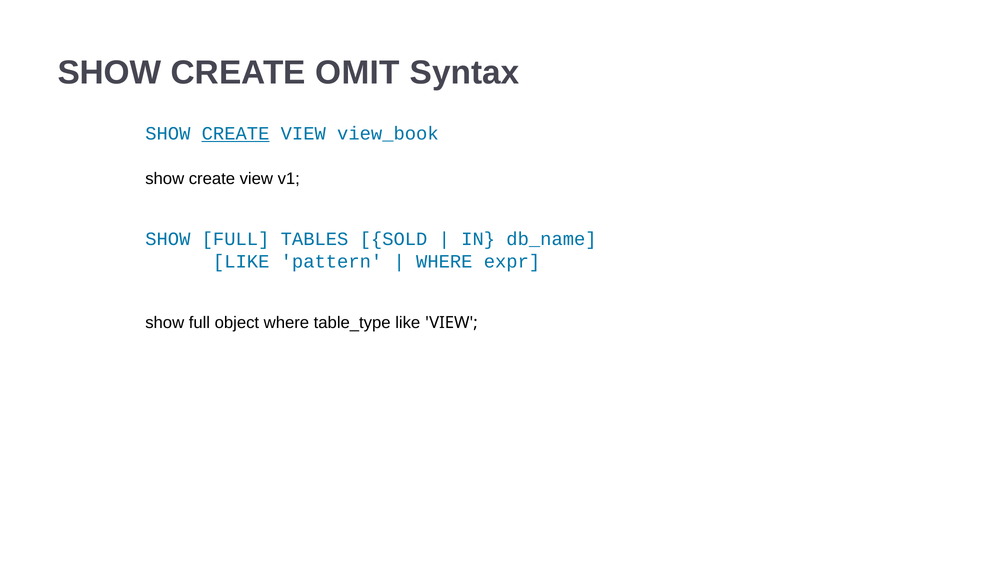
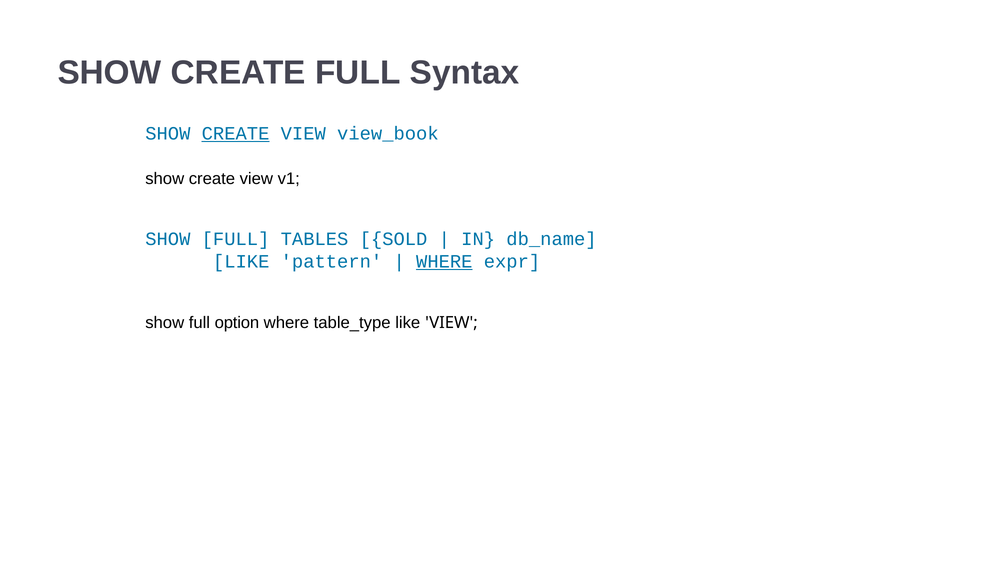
CREATE OMIT: OMIT -> FULL
WHERE at (444, 261) underline: none -> present
object: object -> option
